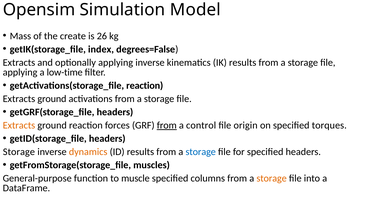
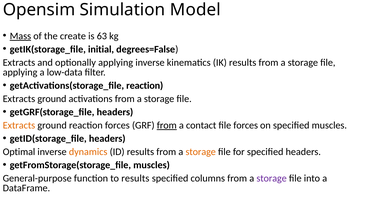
Mass underline: none -> present
26: 26 -> 63
index: index -> initial
low-time: low-time -> low-data
control: control -> contact
file origin: origin -> forces
specified torques: torques -> muscles
Storage at (19, 152): Storage -> Optimal
storage at (201, 152) colour: blue -> orange
to muscle: muscle -> results
storage at (272, 179) colour: orange -> purple
